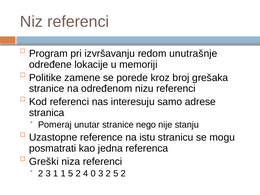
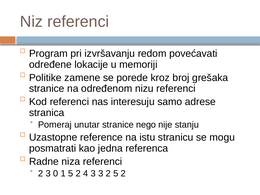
unutrašnje: unutrašnje -> povećavati
Greški: Greški -> Radne
3 1: 1 -> 0
4 0: 0 -> 3
